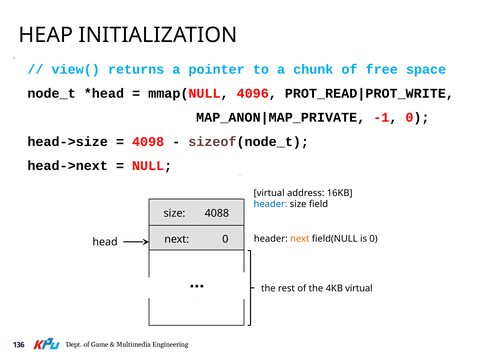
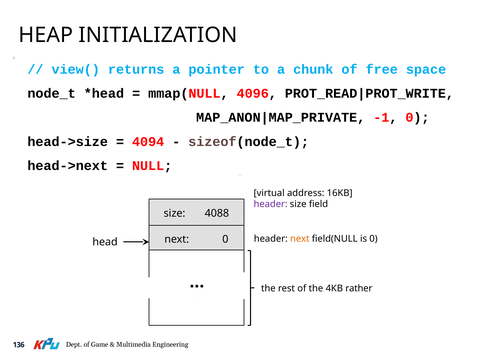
4098: 4098 -> 4094
header at (271, 204) colour: blue -> purple
4KB virtual: virtual -> rather
